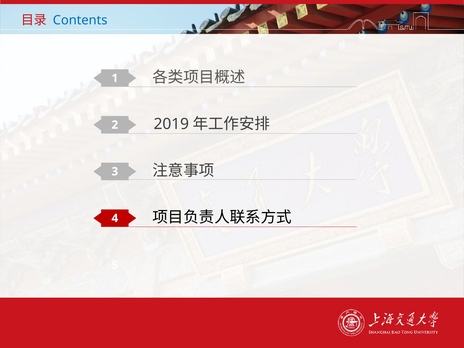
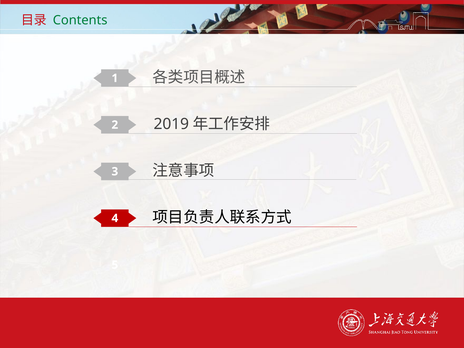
Contents colour: blue -> green
